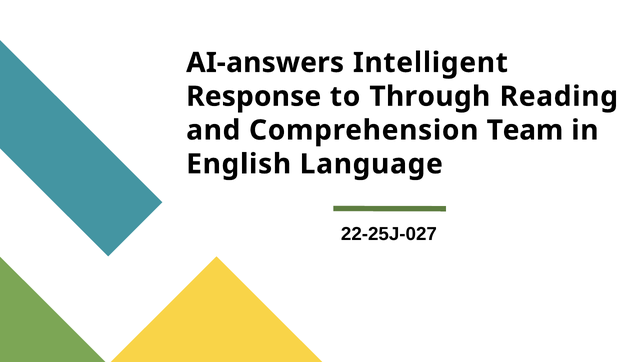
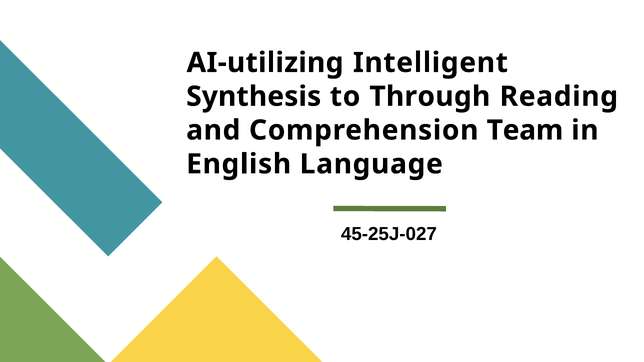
AI-answers: AI-answers -> AI-utilizing
Response: Response -> Synthesis
22-25J-027: 22-25J-027 -> 45-25J-027
